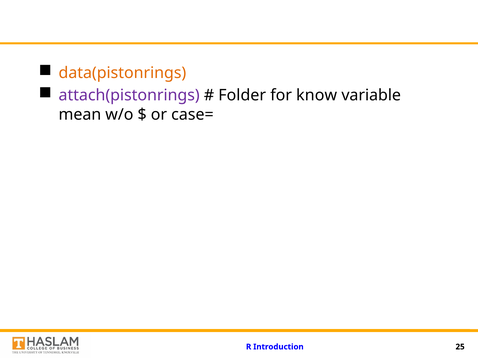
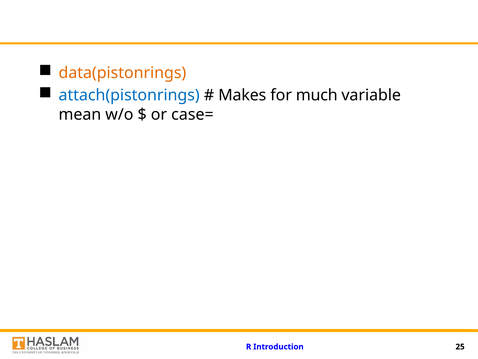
attach(pistonrings colour: purple -> blue
Folder: Folder -> Makes
know: know -> much
